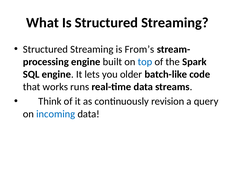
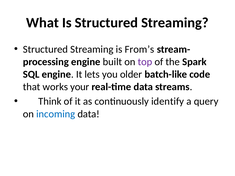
top colour: blue -> purple
runs: runs -> your
revision: revision -> identify
